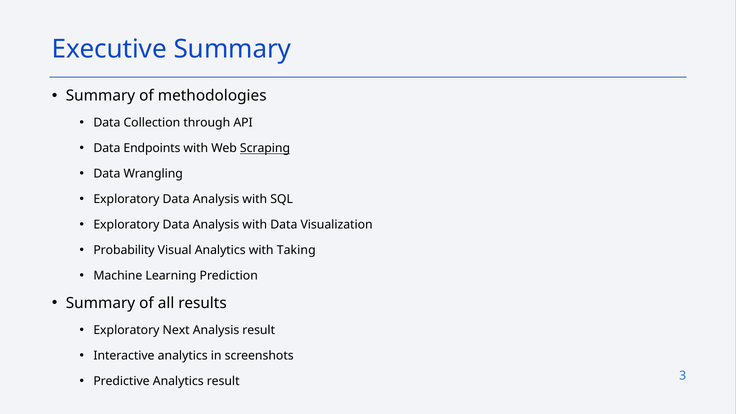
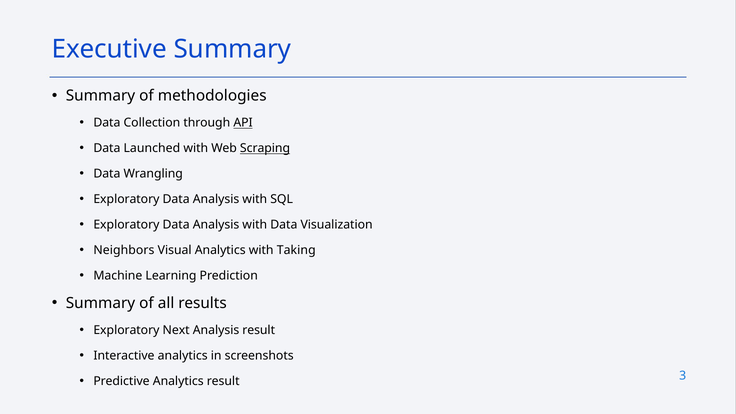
API underline: none -> present
Endpoints: Endpoints -> Launched
Probability: Probability -> Neighbors
